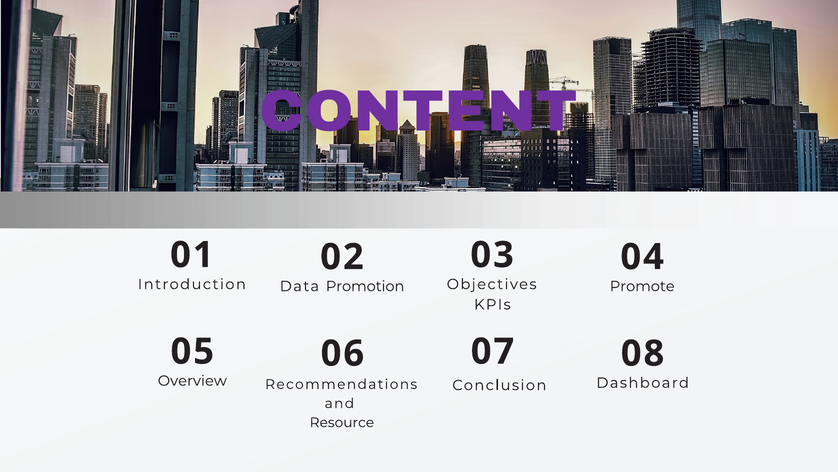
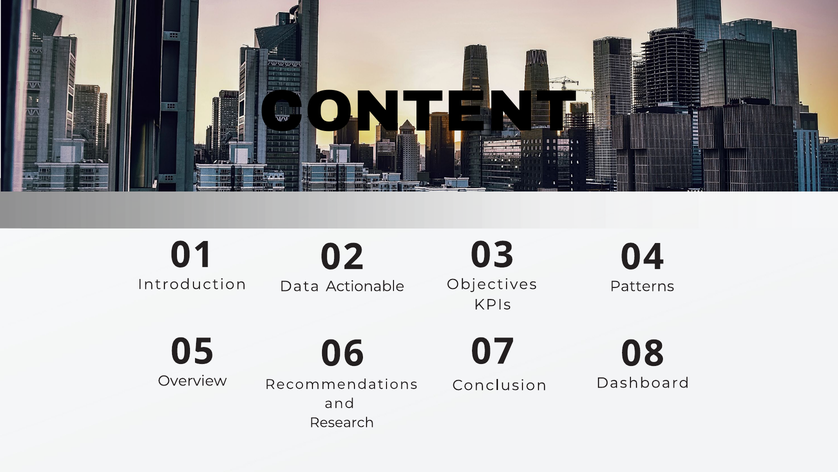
CONTENT colour: purple -> black
Promotion: Promotion -> Actionable
Promote: Promote -> Patterns
Resource: Resource -> Research
